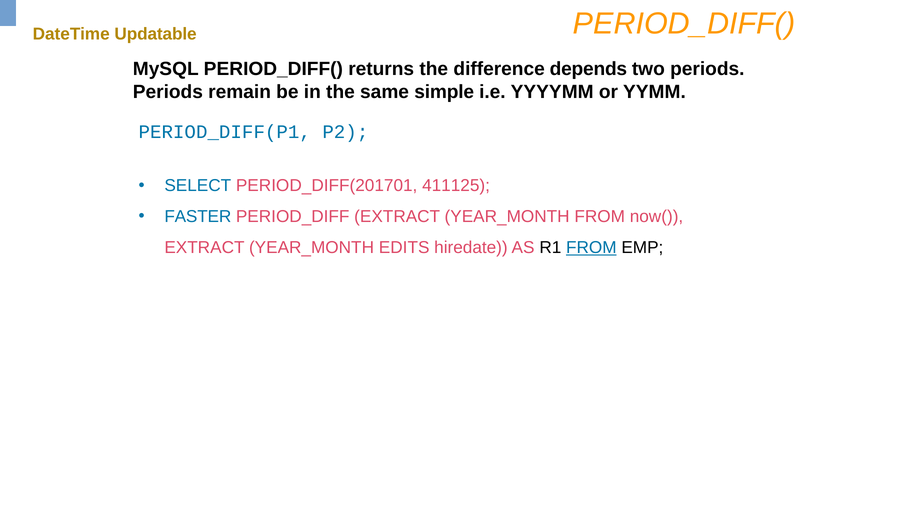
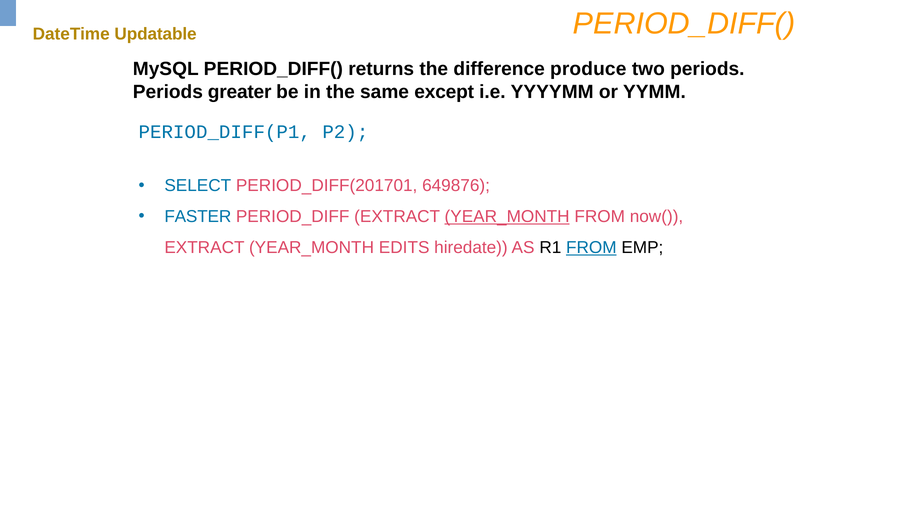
depends: depends -> produce
remain: remain -> greater
simple: simple -> except
411125: 411125 -> 649876
YEAR_MONTH at (507, 217) underline: none -> present
